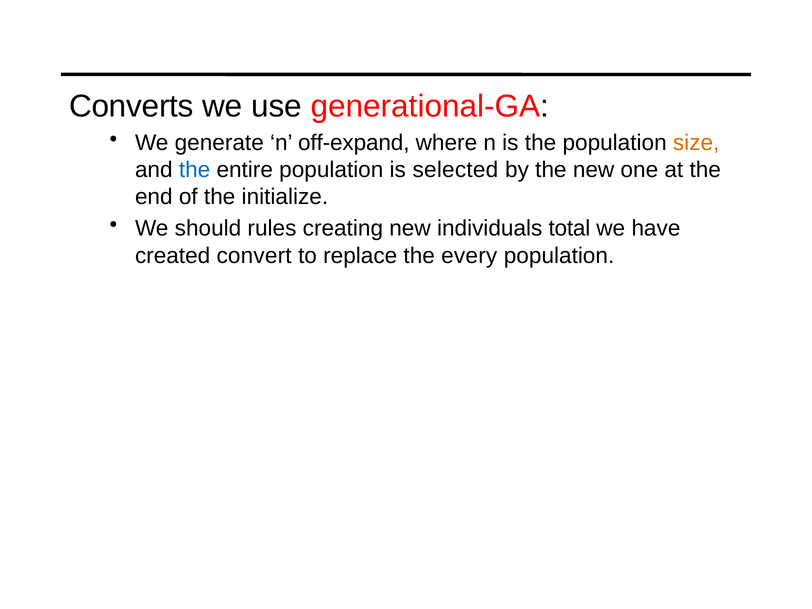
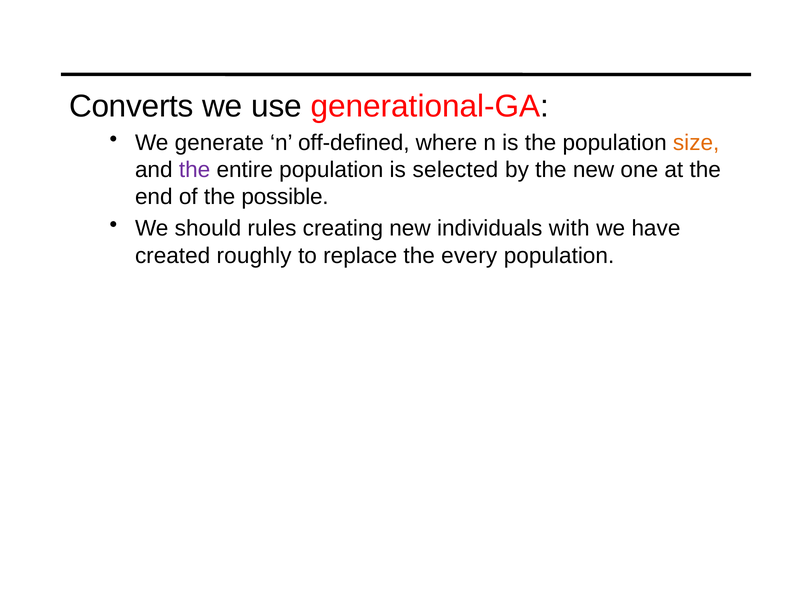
off-expand: off-expand -> off-defined
the at (195, 170) colour: blue -> purple
initialize: initialize -> possible
total: total -> with
convert: convert -> roughly
